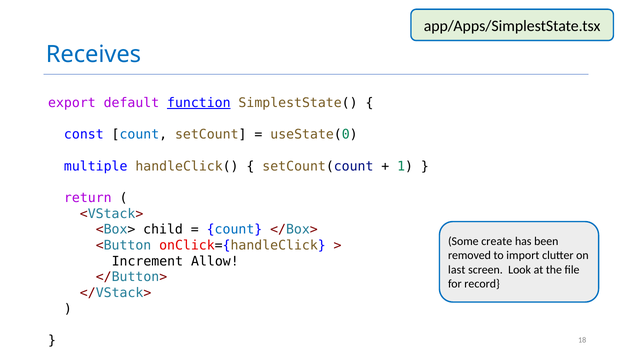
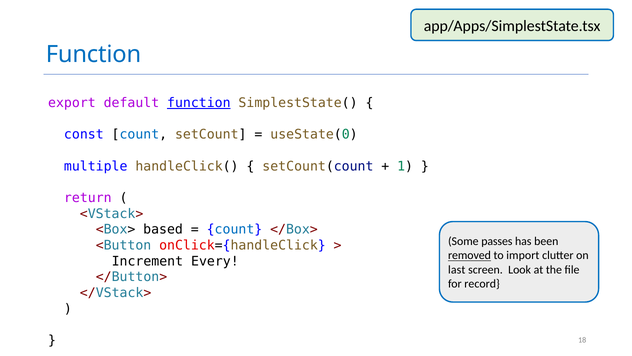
Receives at (93, 54): Receives -> Function
child: child -> based
create: create -> passes
removed underline: none -> present
Allow: Allow -> Every
